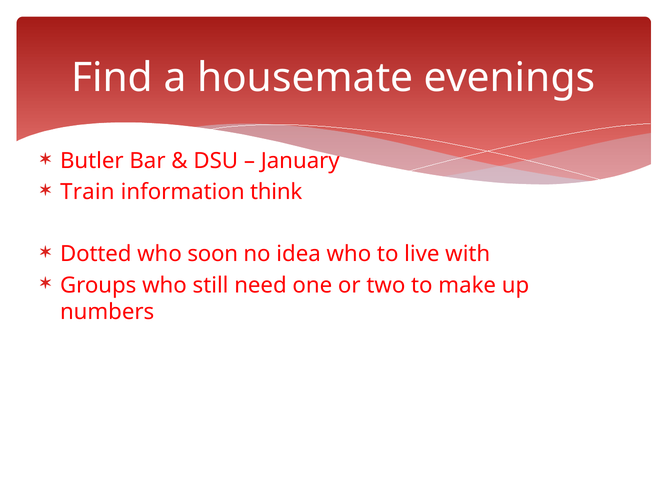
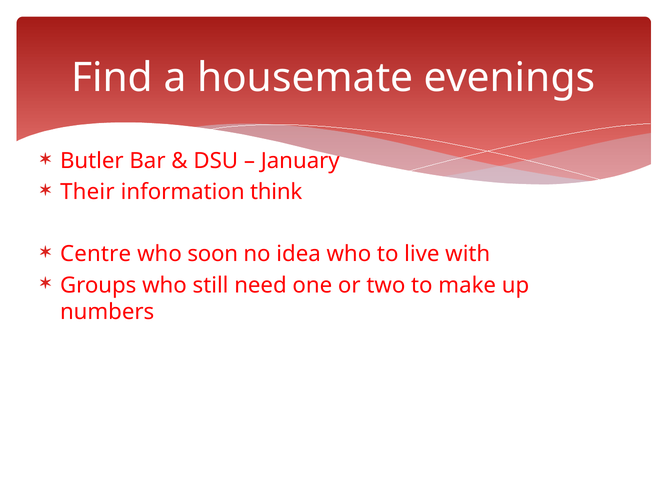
Train: Train -> Their
Dotted: Dotted -> Centre
